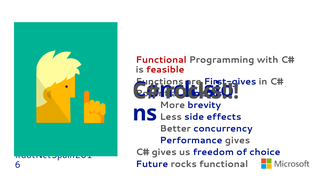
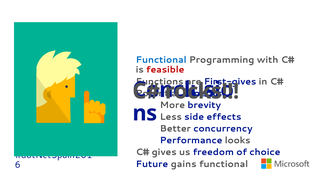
Functional at (161, 60) colour: red -> blue
Performance gives: gives -> looks
Future rocks: rocks -> gains
